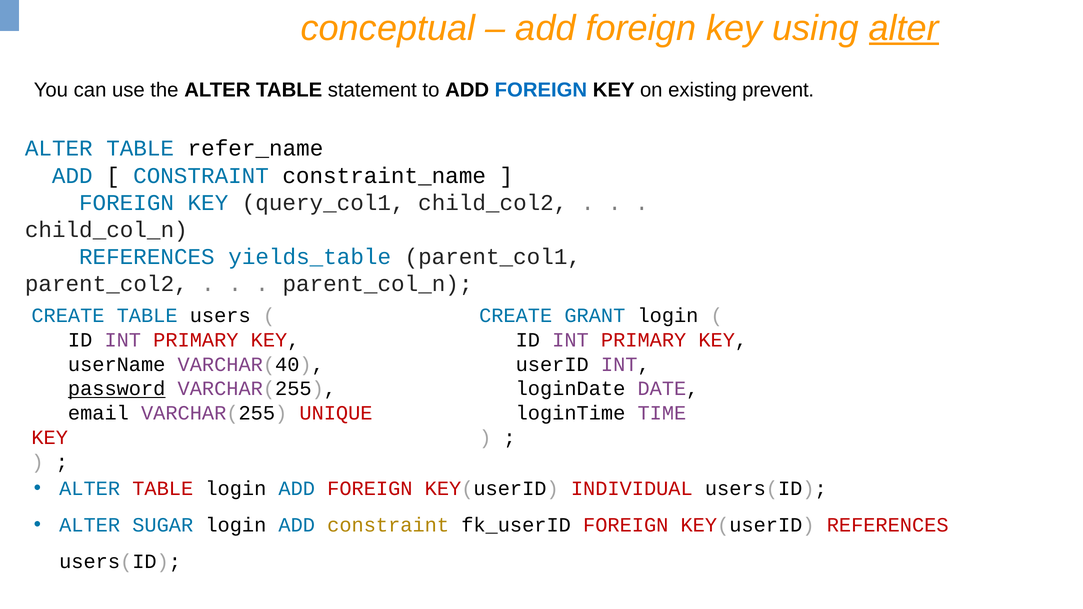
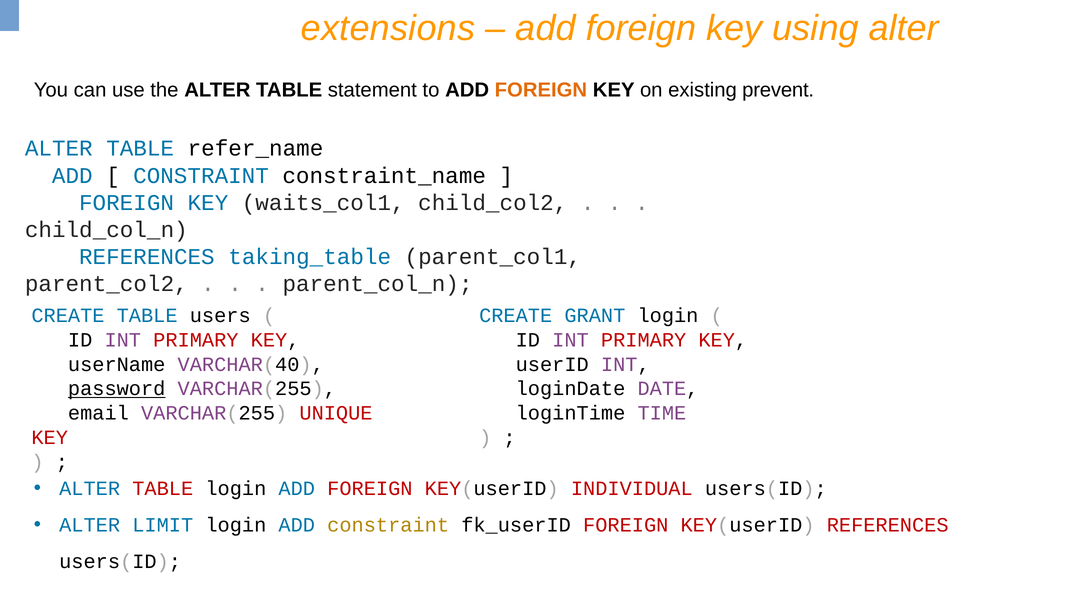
conceptual: conceptual -> extensions
alter at (904, 28) underline: present -> none
FOREIGN at (541, 90) colour: blue -> orange
query_col1: query_col1 -> waits_col1
yields_table: yields_table -> taking_table
SUGAR: SUGAR -> LIMIT
